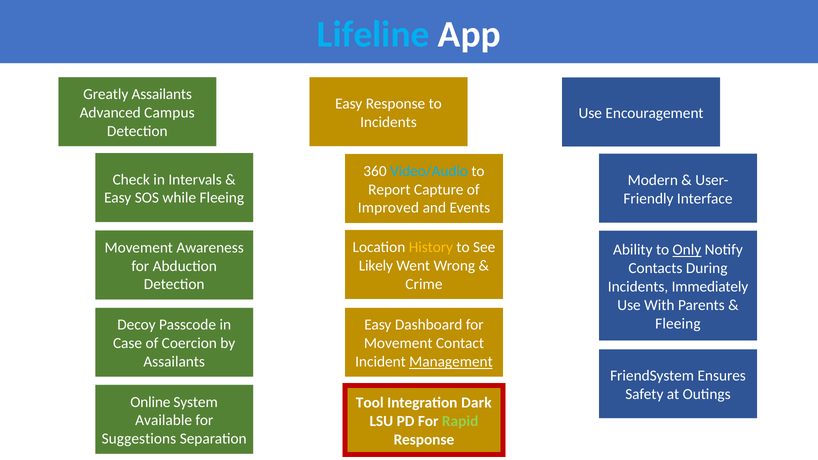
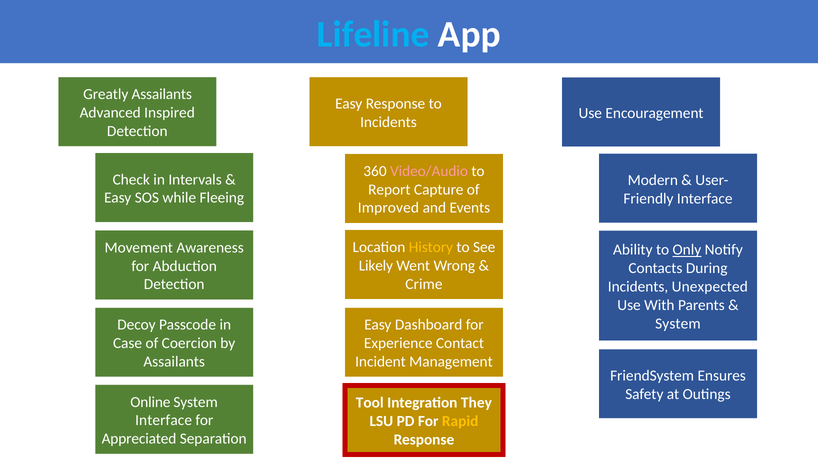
Campus: Campus -> Inspired
Video/Audio colour: light blue -> pink
Immediately: Immediately -> Unexpected
Fleeing at (678, 324): Fleeing -> System
Movement at (398, 343): Movement -> Experience
Management underline: present -> none
Dark: Dark -> They
Available at (164, 420): Available -> Interface
Rapid colour: light green -> yellow
Suggestions: Suggestions -> Appreciated
